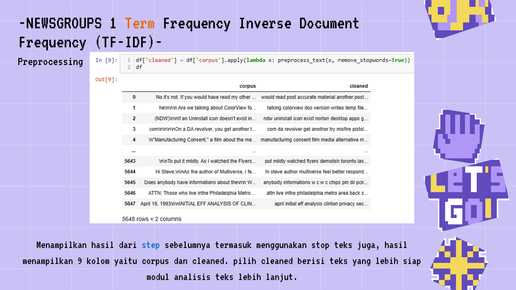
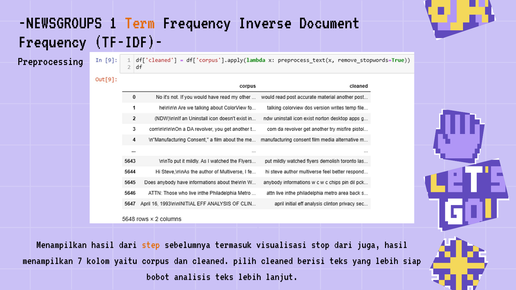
step colour: blue -> orange
menggunakan: menggunakan -> visualisasi
stop teks: teks -> dari
9: 9 -> 7
modul: modul -> bobot
